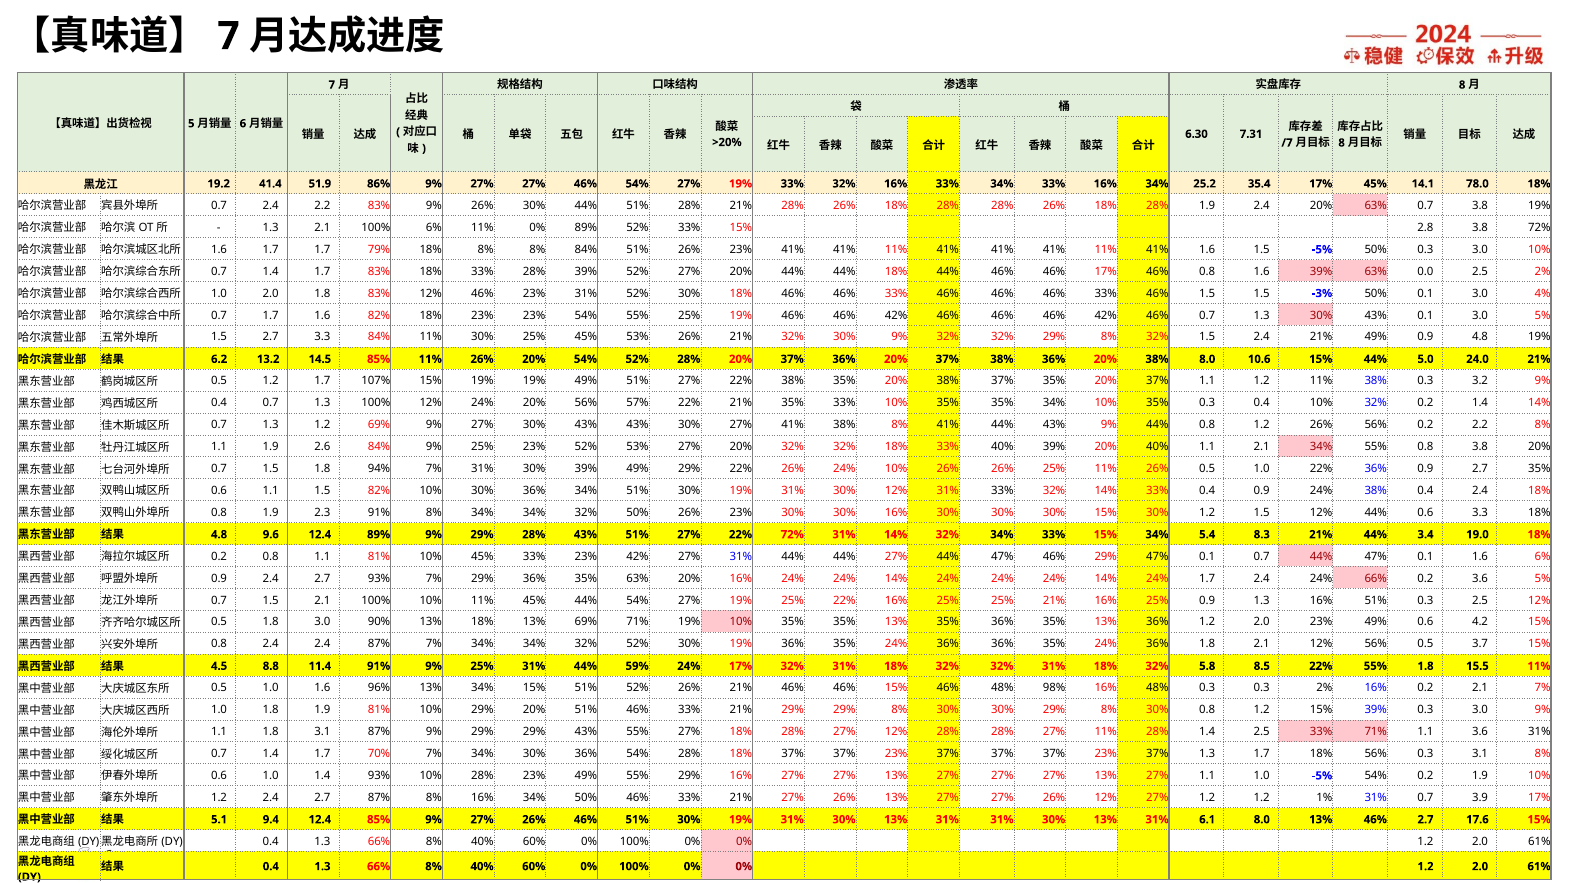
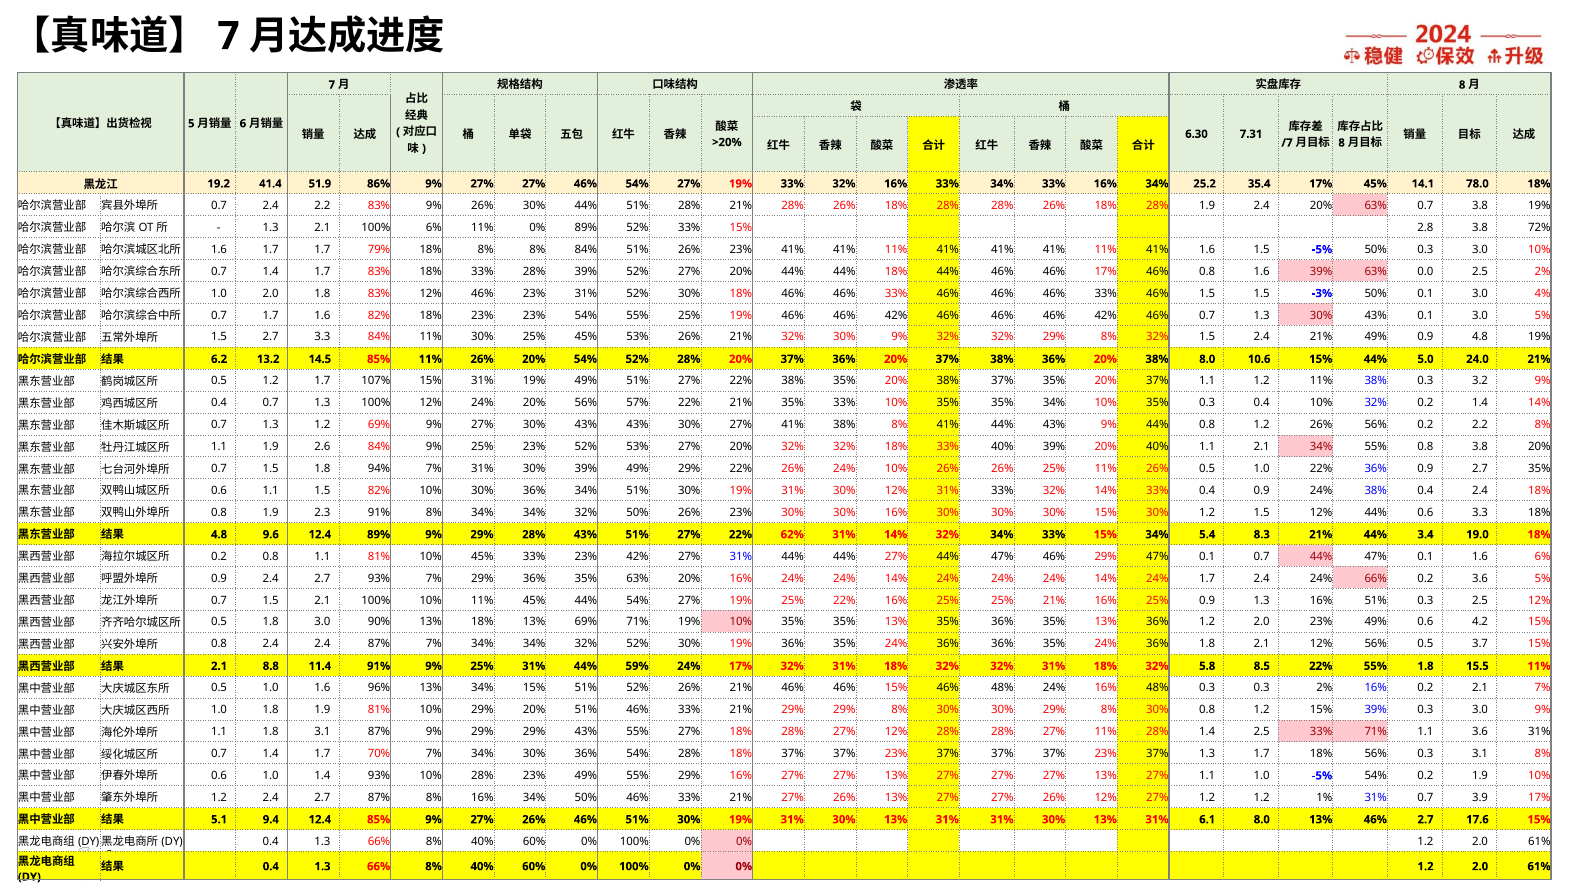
15% 19%: 19% -> 31%
22% 72%: 72% -> 62%
4.5 at (219, 666): 4.5 -> 2.1
48% 98%: 98% -> 24%
